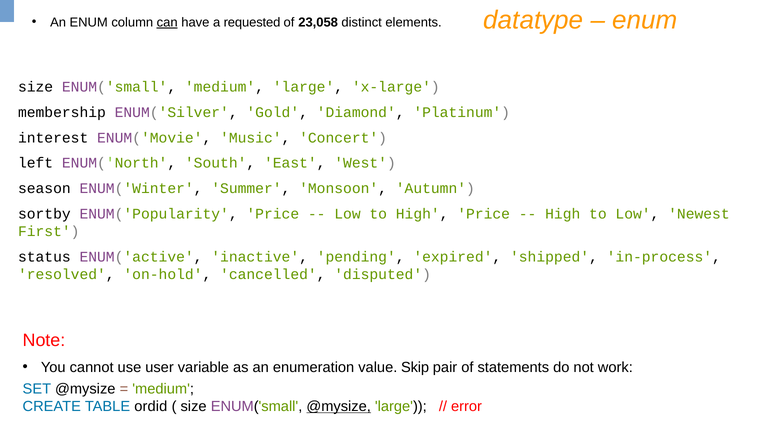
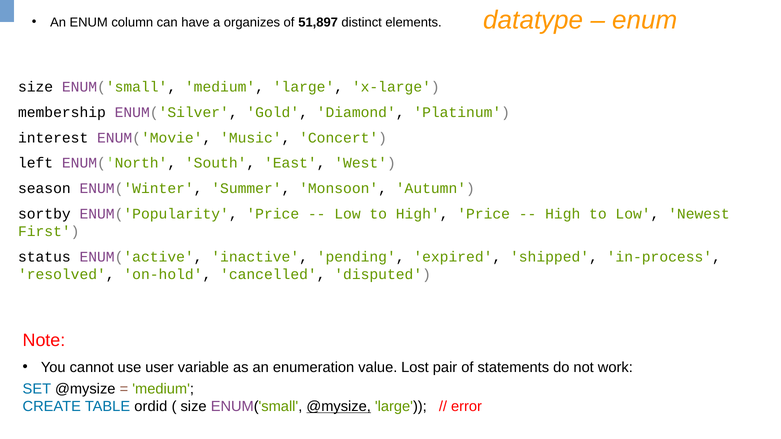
can underline: present -> none
requested: requested -> organizes
23,058: 23,058 -> 51,897
Skip: Skip -> Lost
